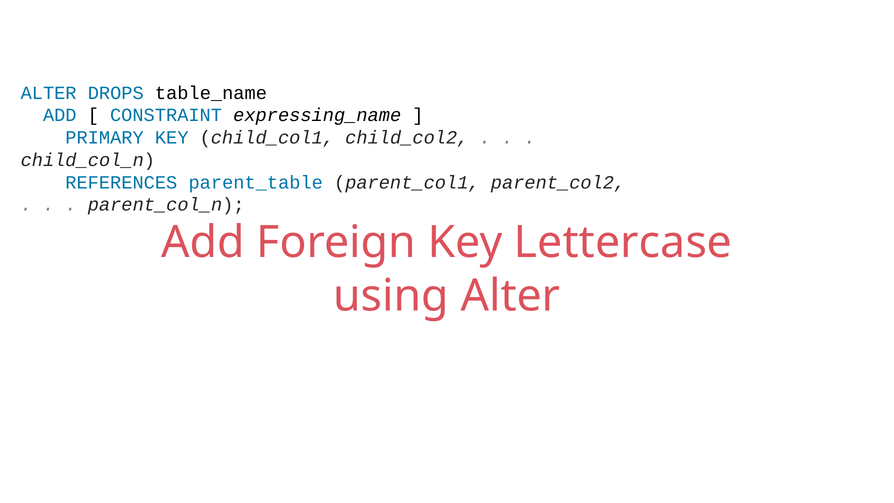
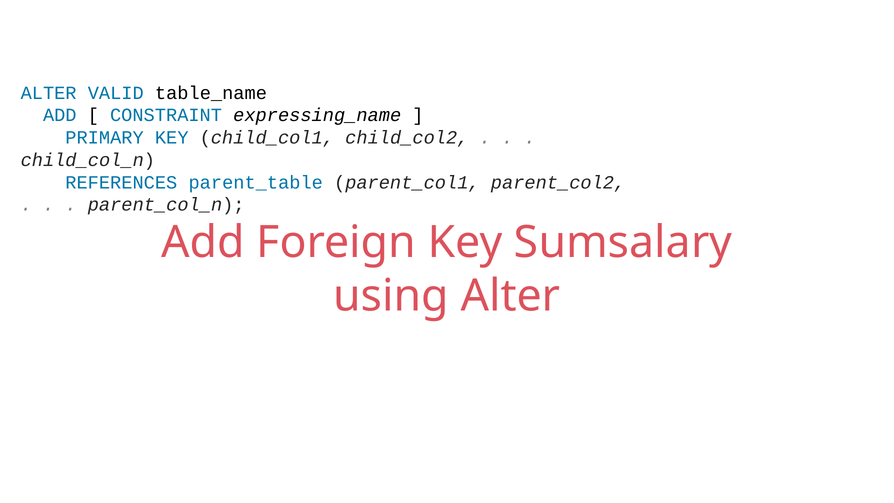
DROPS: DROPS -> VALID
Lettercase: Lettercase -> Sumsalary
